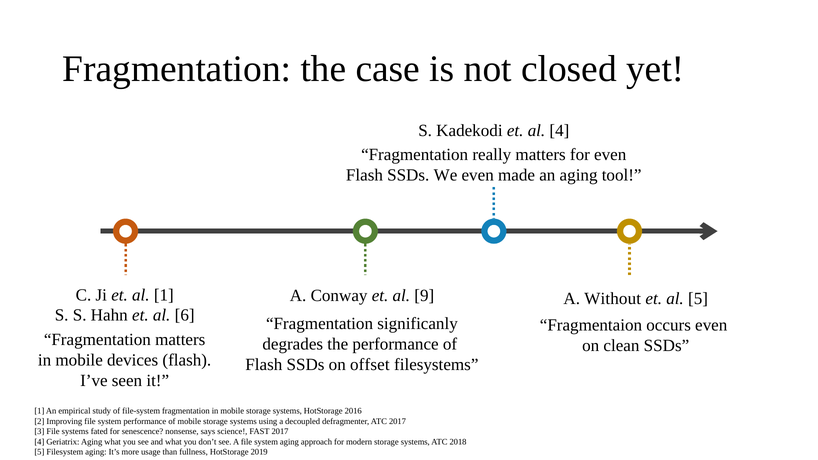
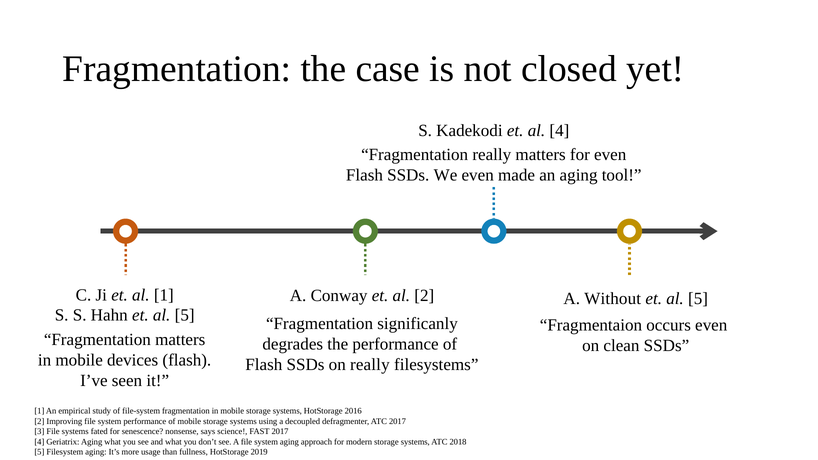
al 9: 9 -> 2
Hahn et al 6: 6 -> 5
on offset: offset -> really
